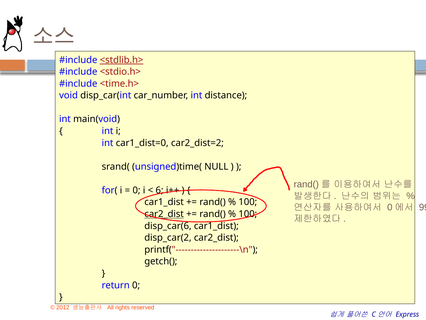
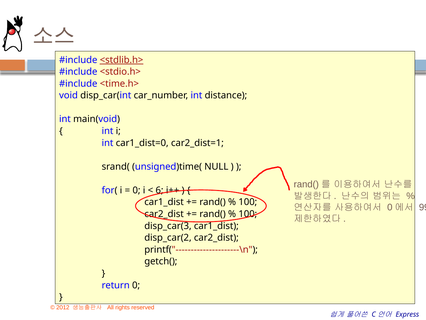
car2_dist=2: car2_dist=2 -> car2_dist=1
car2_dist at (164, 214) underline: present -> none
disp_car(6: disp_car(6 -> disp_car(3
